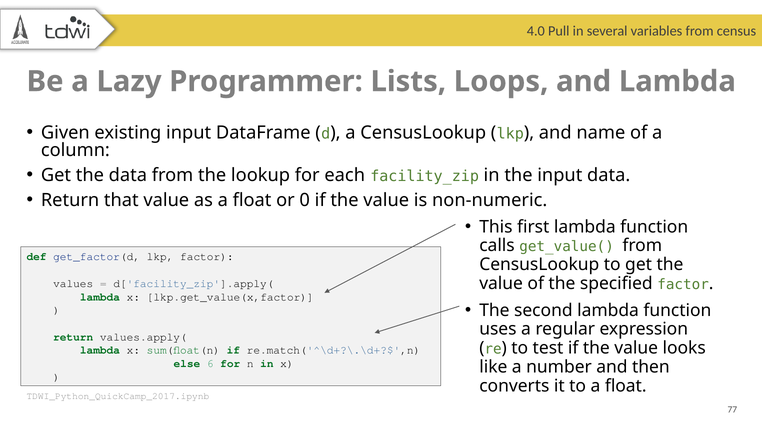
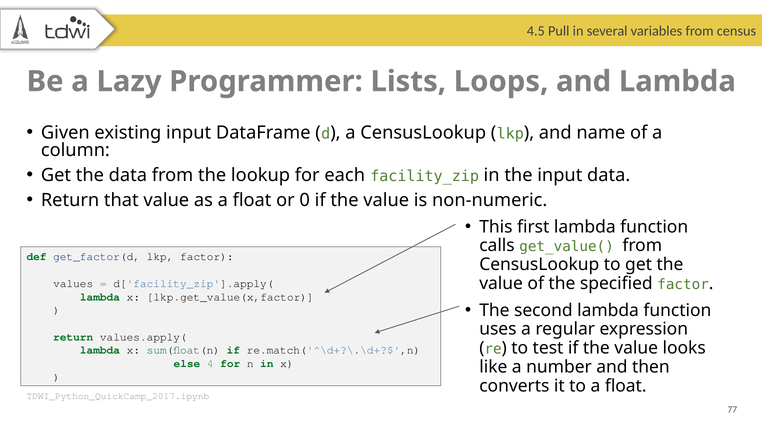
4.0: 4.0 -> 4.5
6: 6 -> 4
